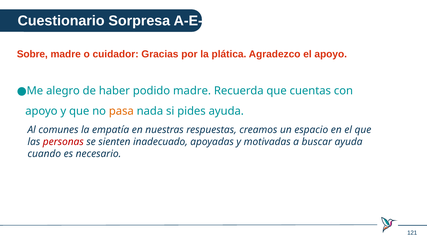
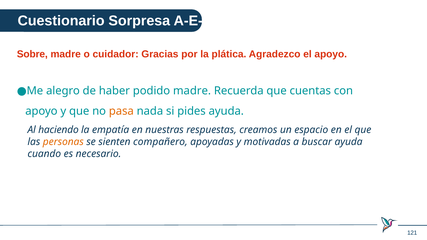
comunes: comunes -> haciendo
personas colour: red -> orange
inadecuado: inadecuado -> compañero
